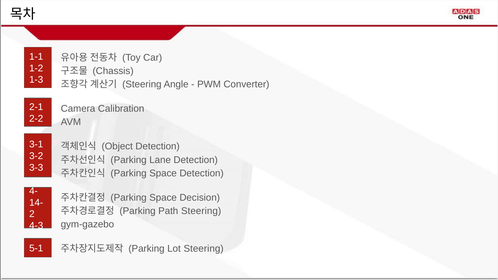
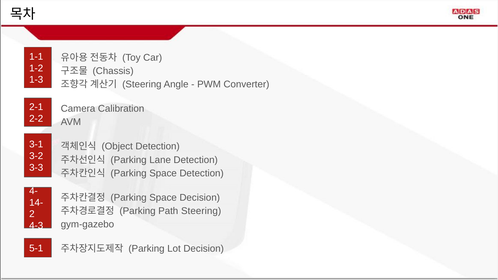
Lot Steering: Steering -> Decision
